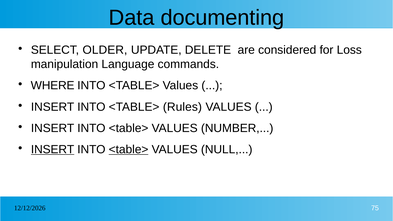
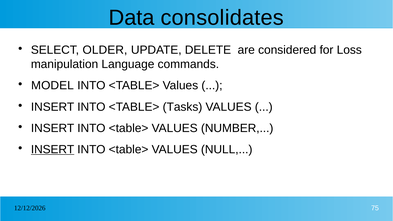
documenting: documenting -> consolidates
WHERE: WHERE -> MODEL
Rules: Rules -> Tasks
<table> at (129, 149) underline: present -> none
